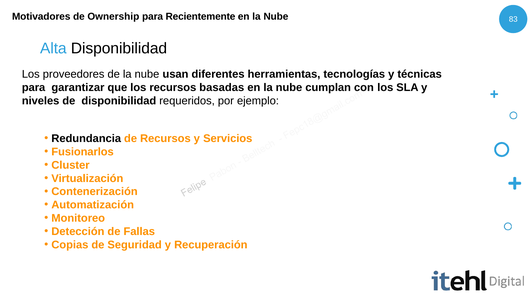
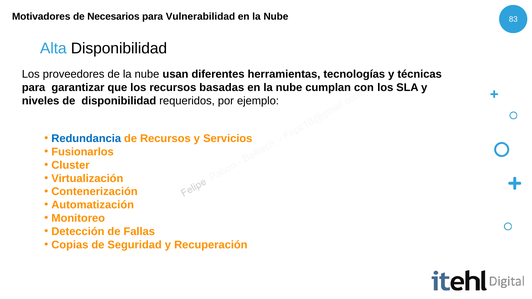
Ownership: Ownership -> Necesarios
Recientemente: Recientemente -> Vulnerabilidad
Redundancia colour: black -> blue
